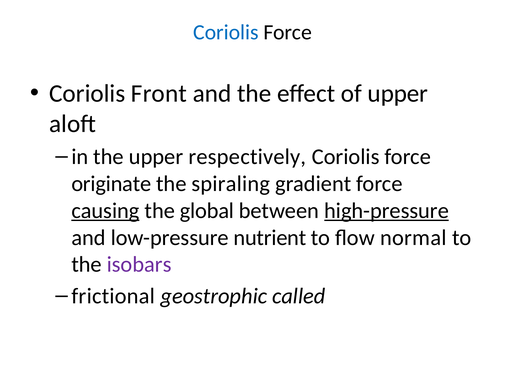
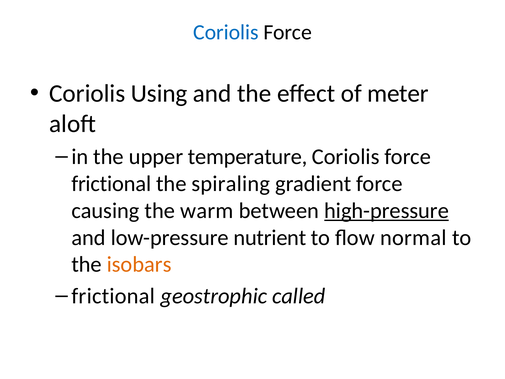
Front: Front -> Using
of upper: upper -> meter
respectively: respectively -> temperature
originate at (111, 184): originate -> frictional
causing underline: present -> none
global: global -> warm
isobars colour: purple -> orange
